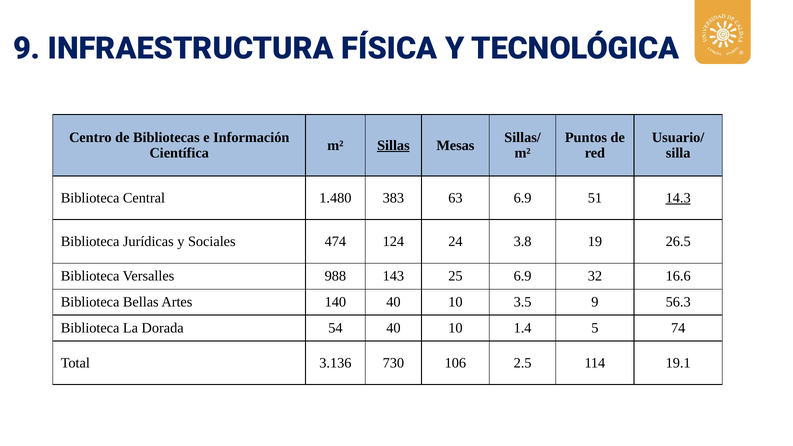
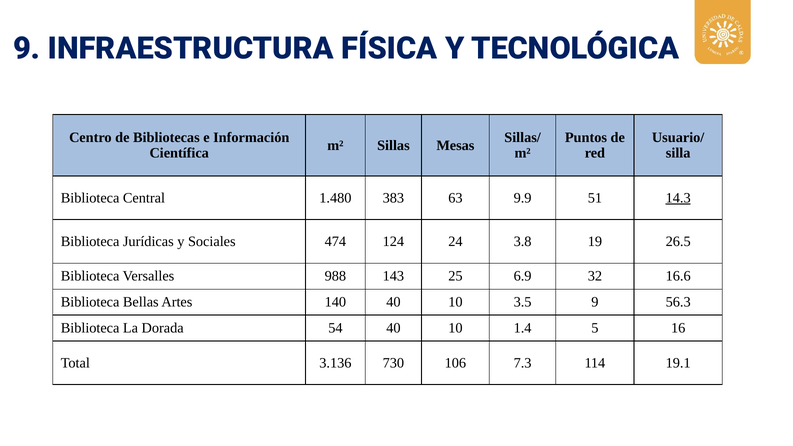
Sillas underline: present -> none
63 6.9: 6.9 -> 9.9
74: 74 -> 16
2.5: 2.5 -> 7.3
